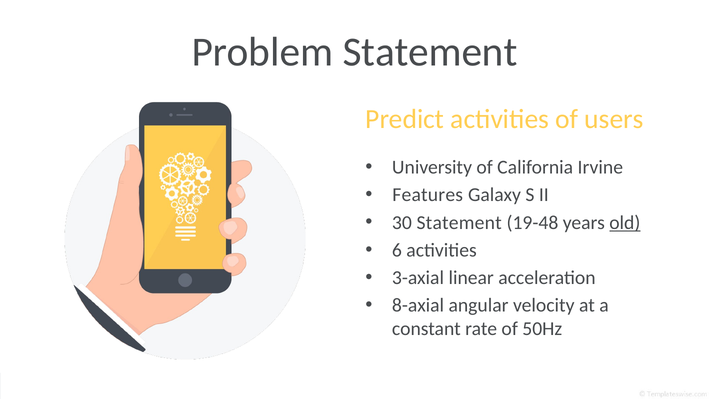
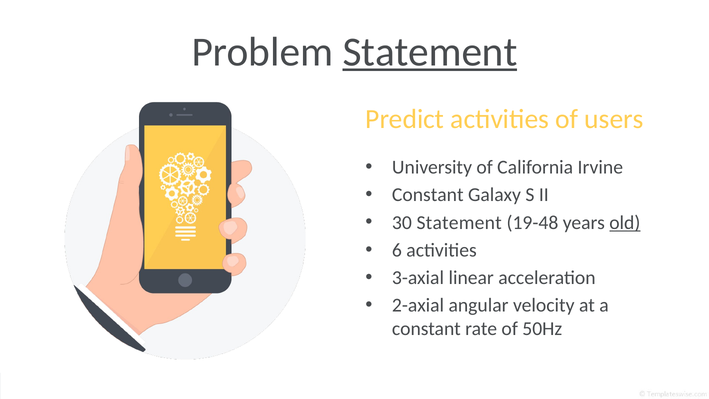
Statement at (430, 52) underline: none -> present
Features at (428, 195): Features -> Constant
8-axial: 8-axial -> 2-axial
